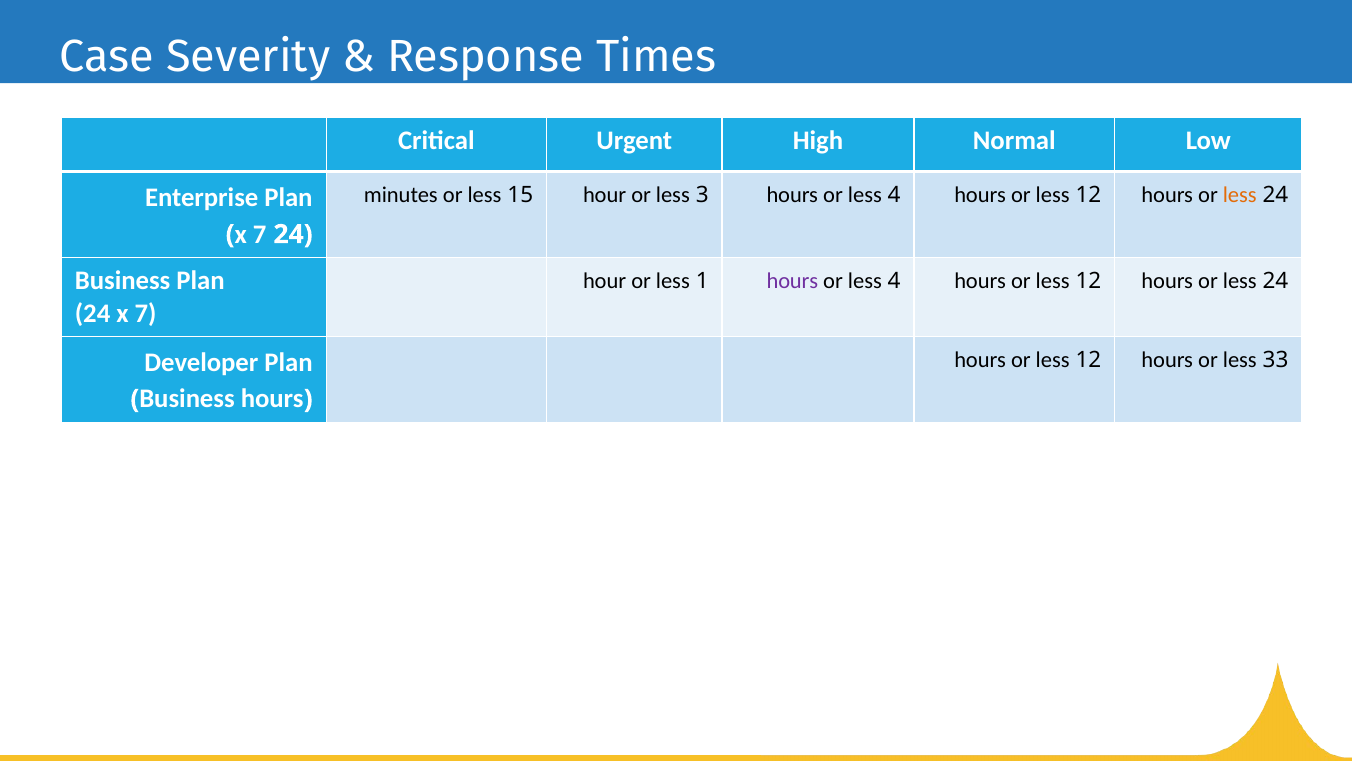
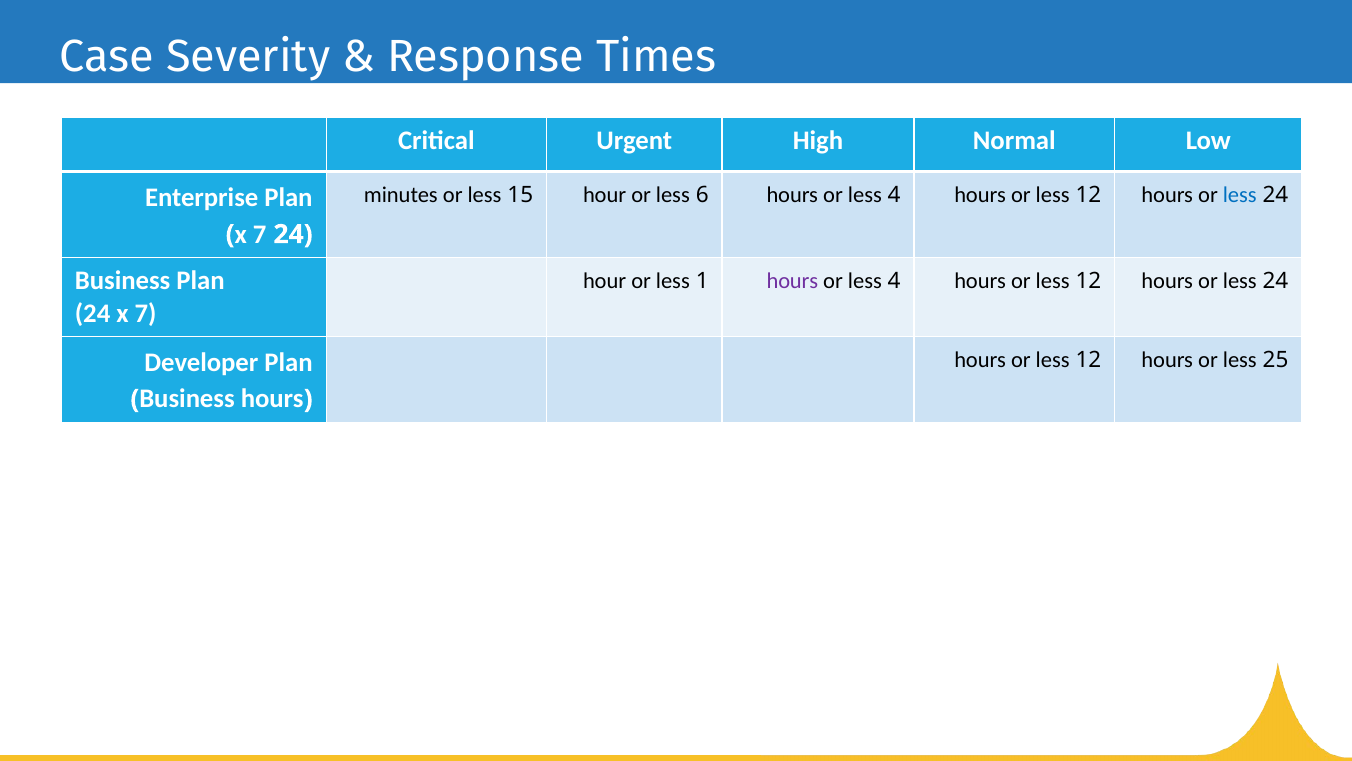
3: 3 -> 6
less at (1240, 195) colour: orange -> blue
33: 33 -> 25
